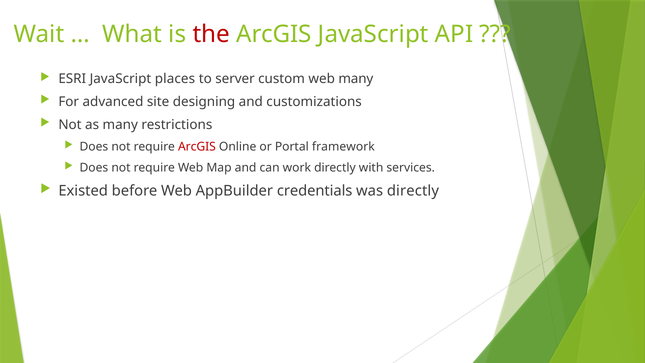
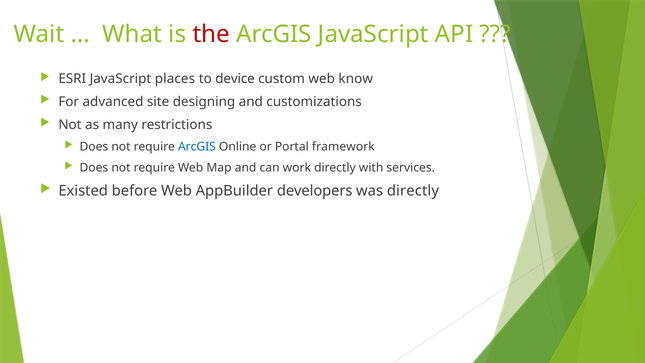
server: server -> device
web many: many -> know
ArcGIS at (197, 147) colour: red -> blue
credentials: credentials -> developers
